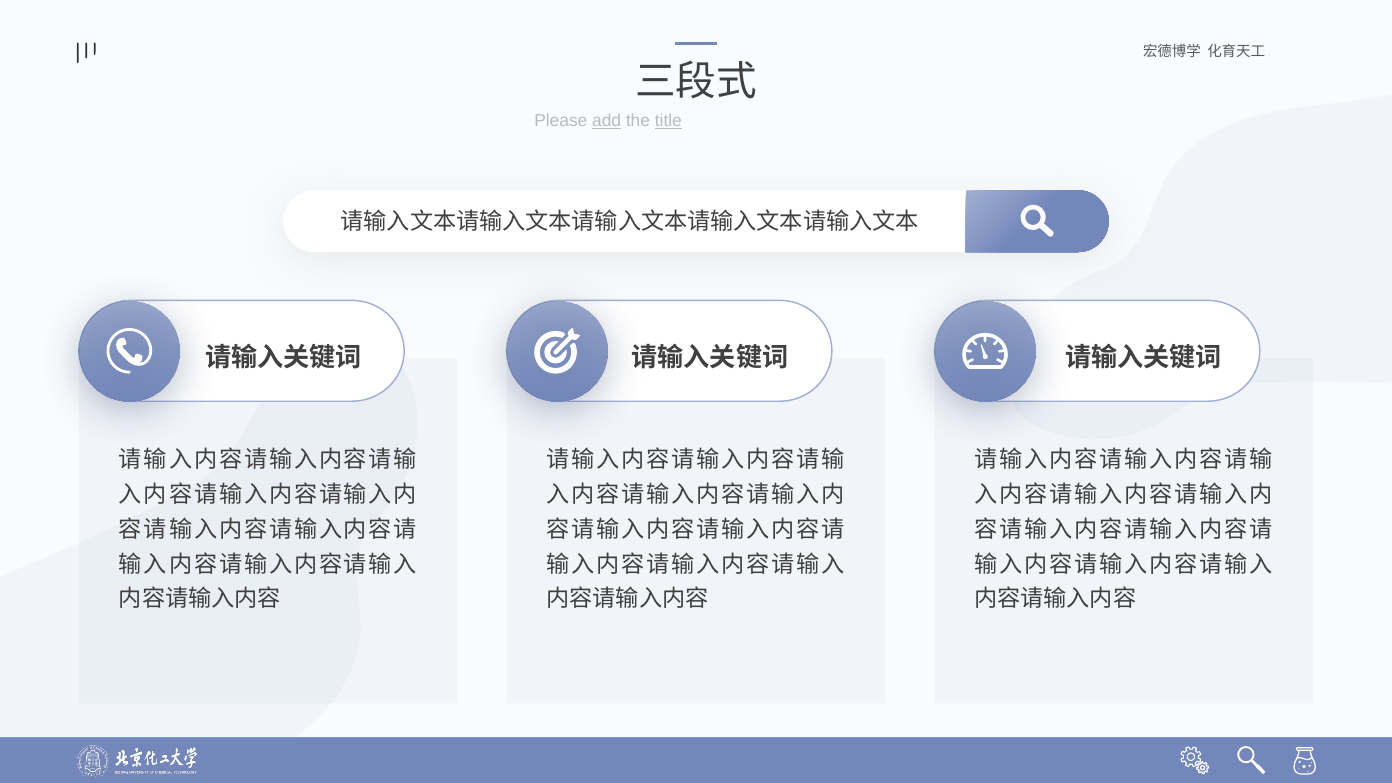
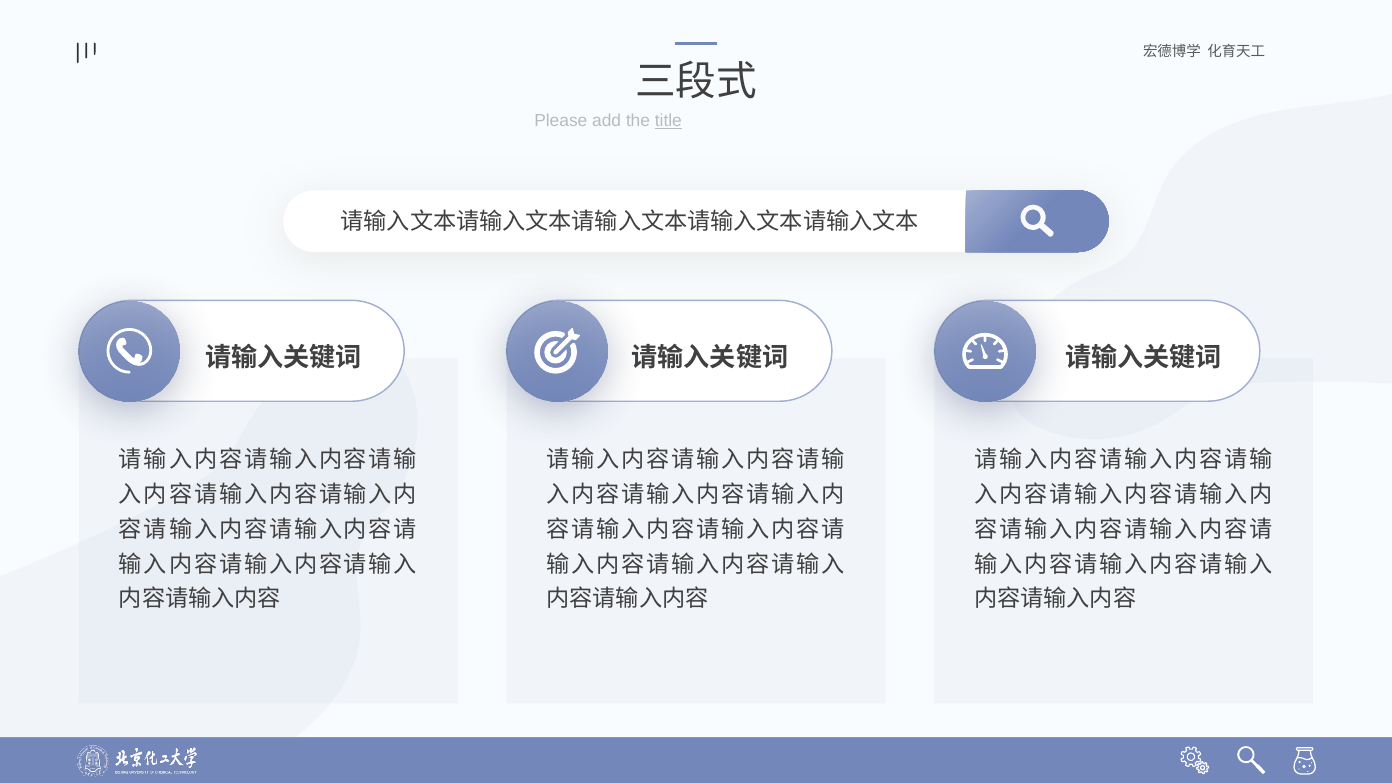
add underline: present -> none
